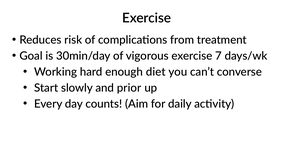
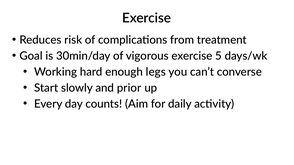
7: 7 -> 5
diet: diet -> legs
